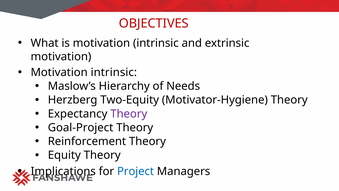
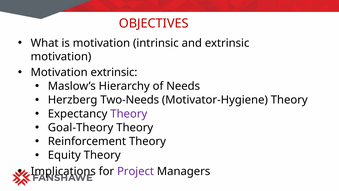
intrinsic at (114, 72): intrinsic -> extrinsic
Two-Equity: Two-Equity -> Two-Needs
Goal-Project: Goal-Project -> Goal-Theory
Project colour: blue -> purple
